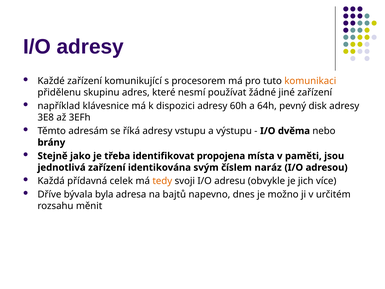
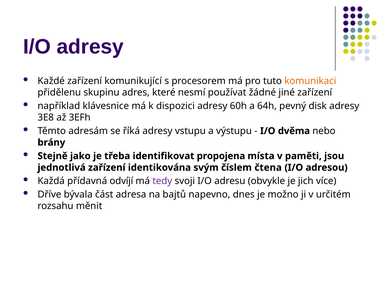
naráz: naráz -> čtena
celek: celek -> odvíjí
tedy colour: orange -> purple
byla: byla -> část
